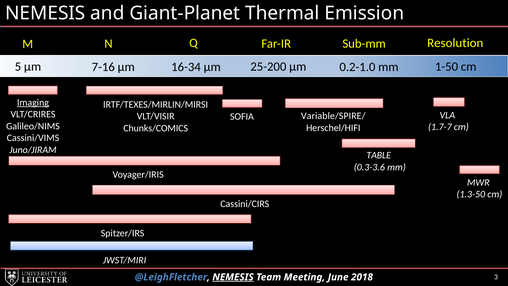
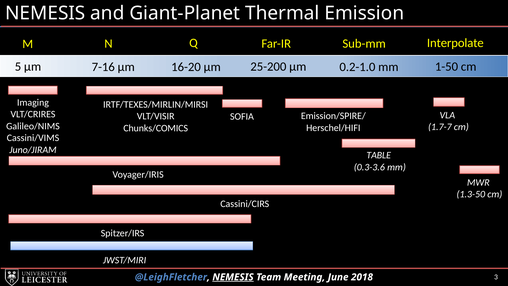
Resolution: Resolution -> Interpolate
16-34: 16-34 -> 16-20
Imaging underline: present -> none
Variable/SPIRE/: Variable/SPIRE/ -> Emission/SPIRE/
